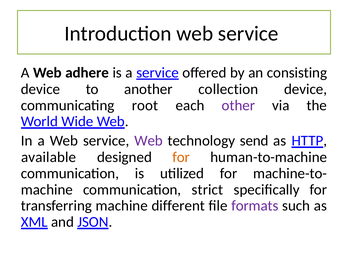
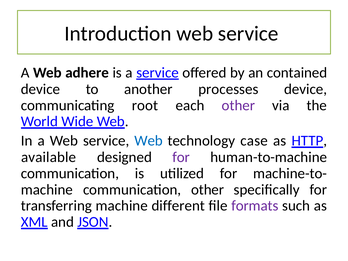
consisting: consisting -> contained
collection: collection -> processes
Web at (149, 141) colour: purple -> blue
send: send -> case
for at (181, 157) colour: orange -> purple
communication strict: strict -> other
